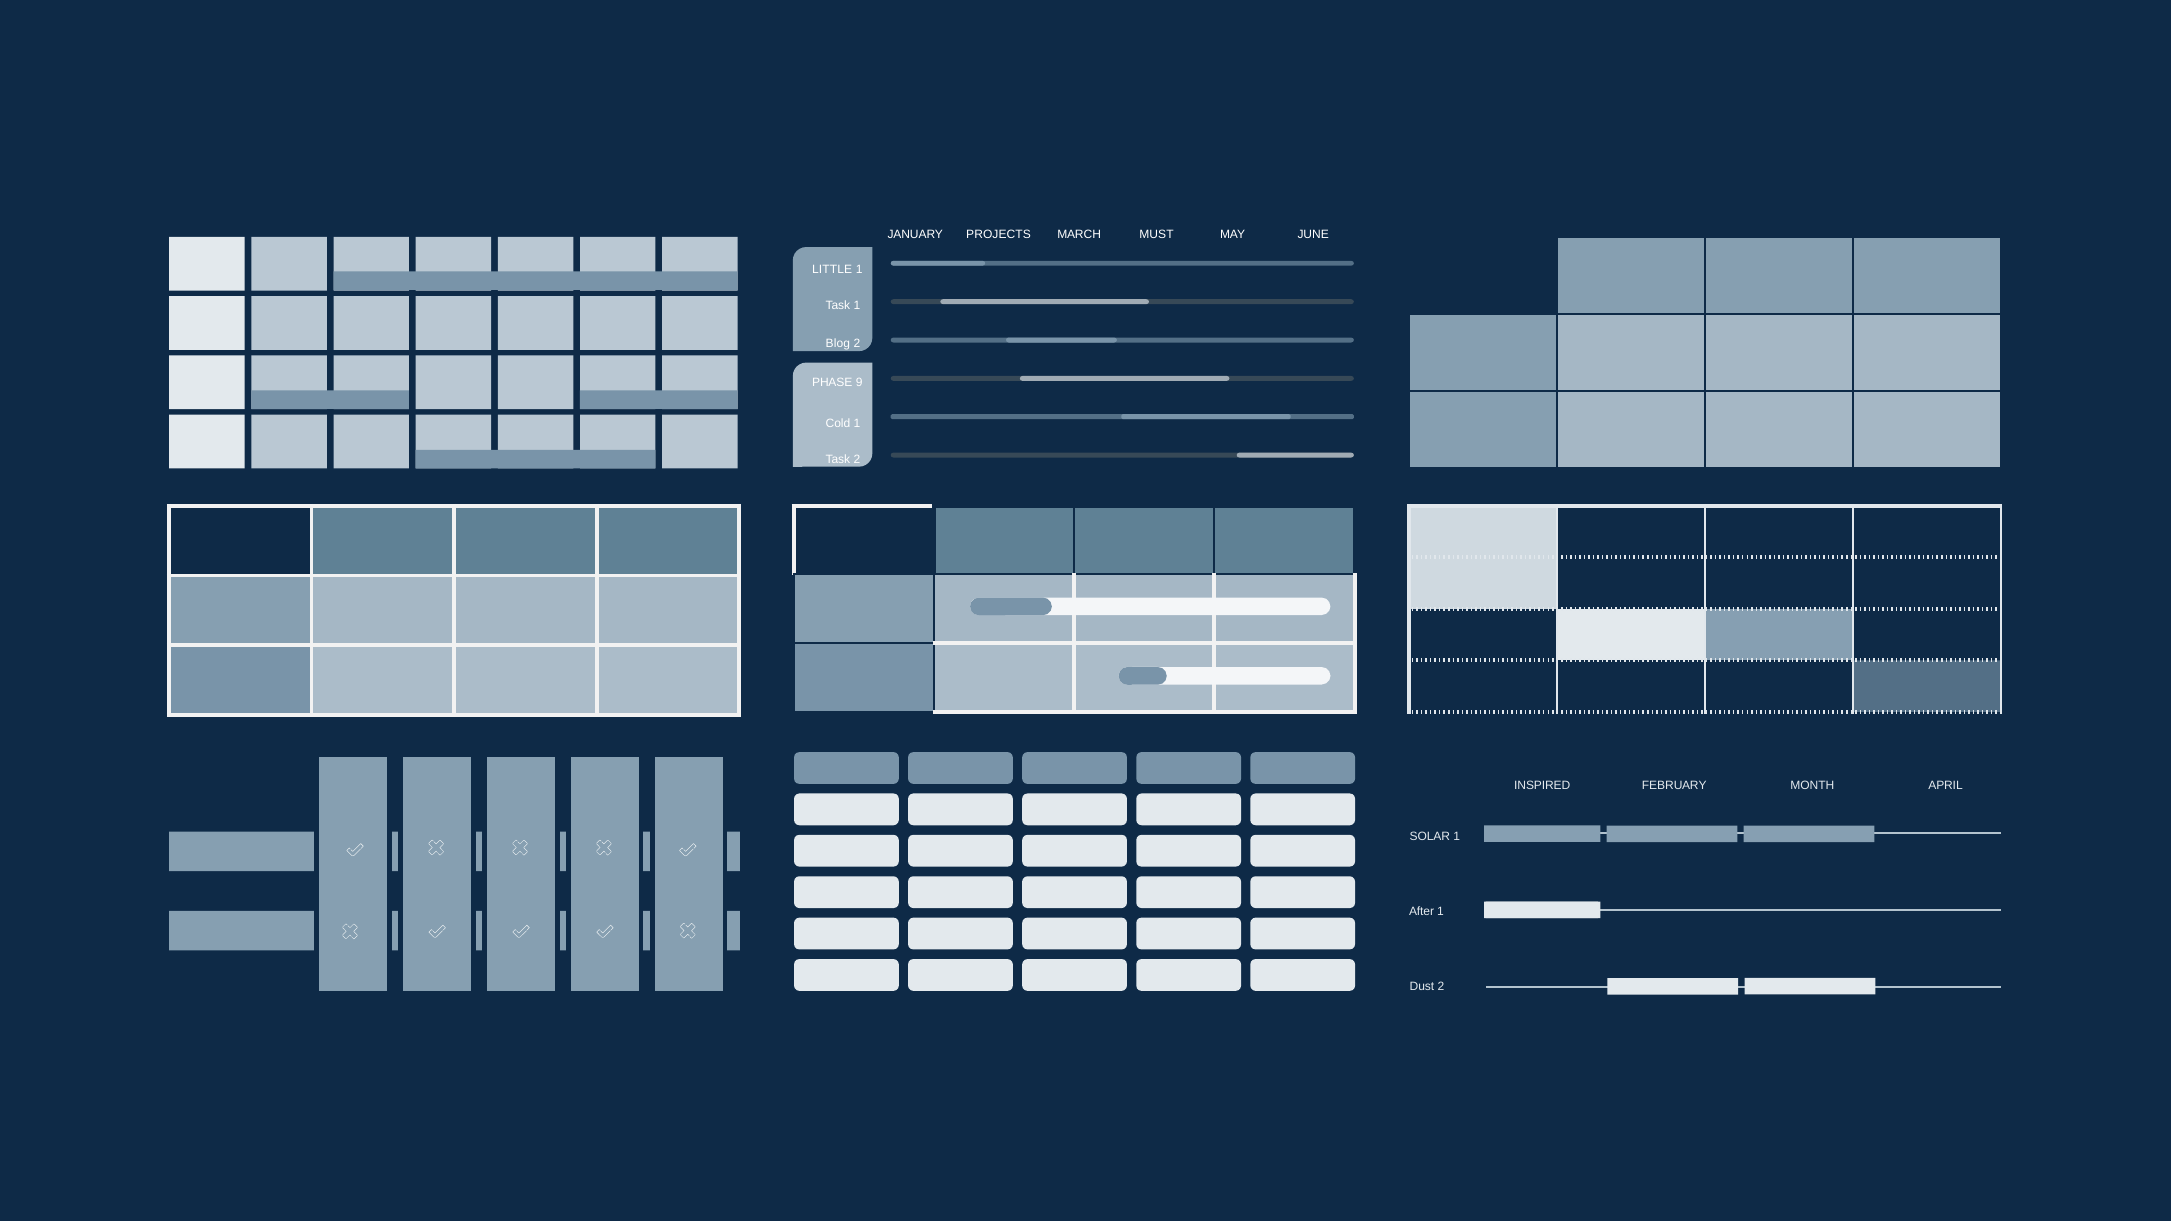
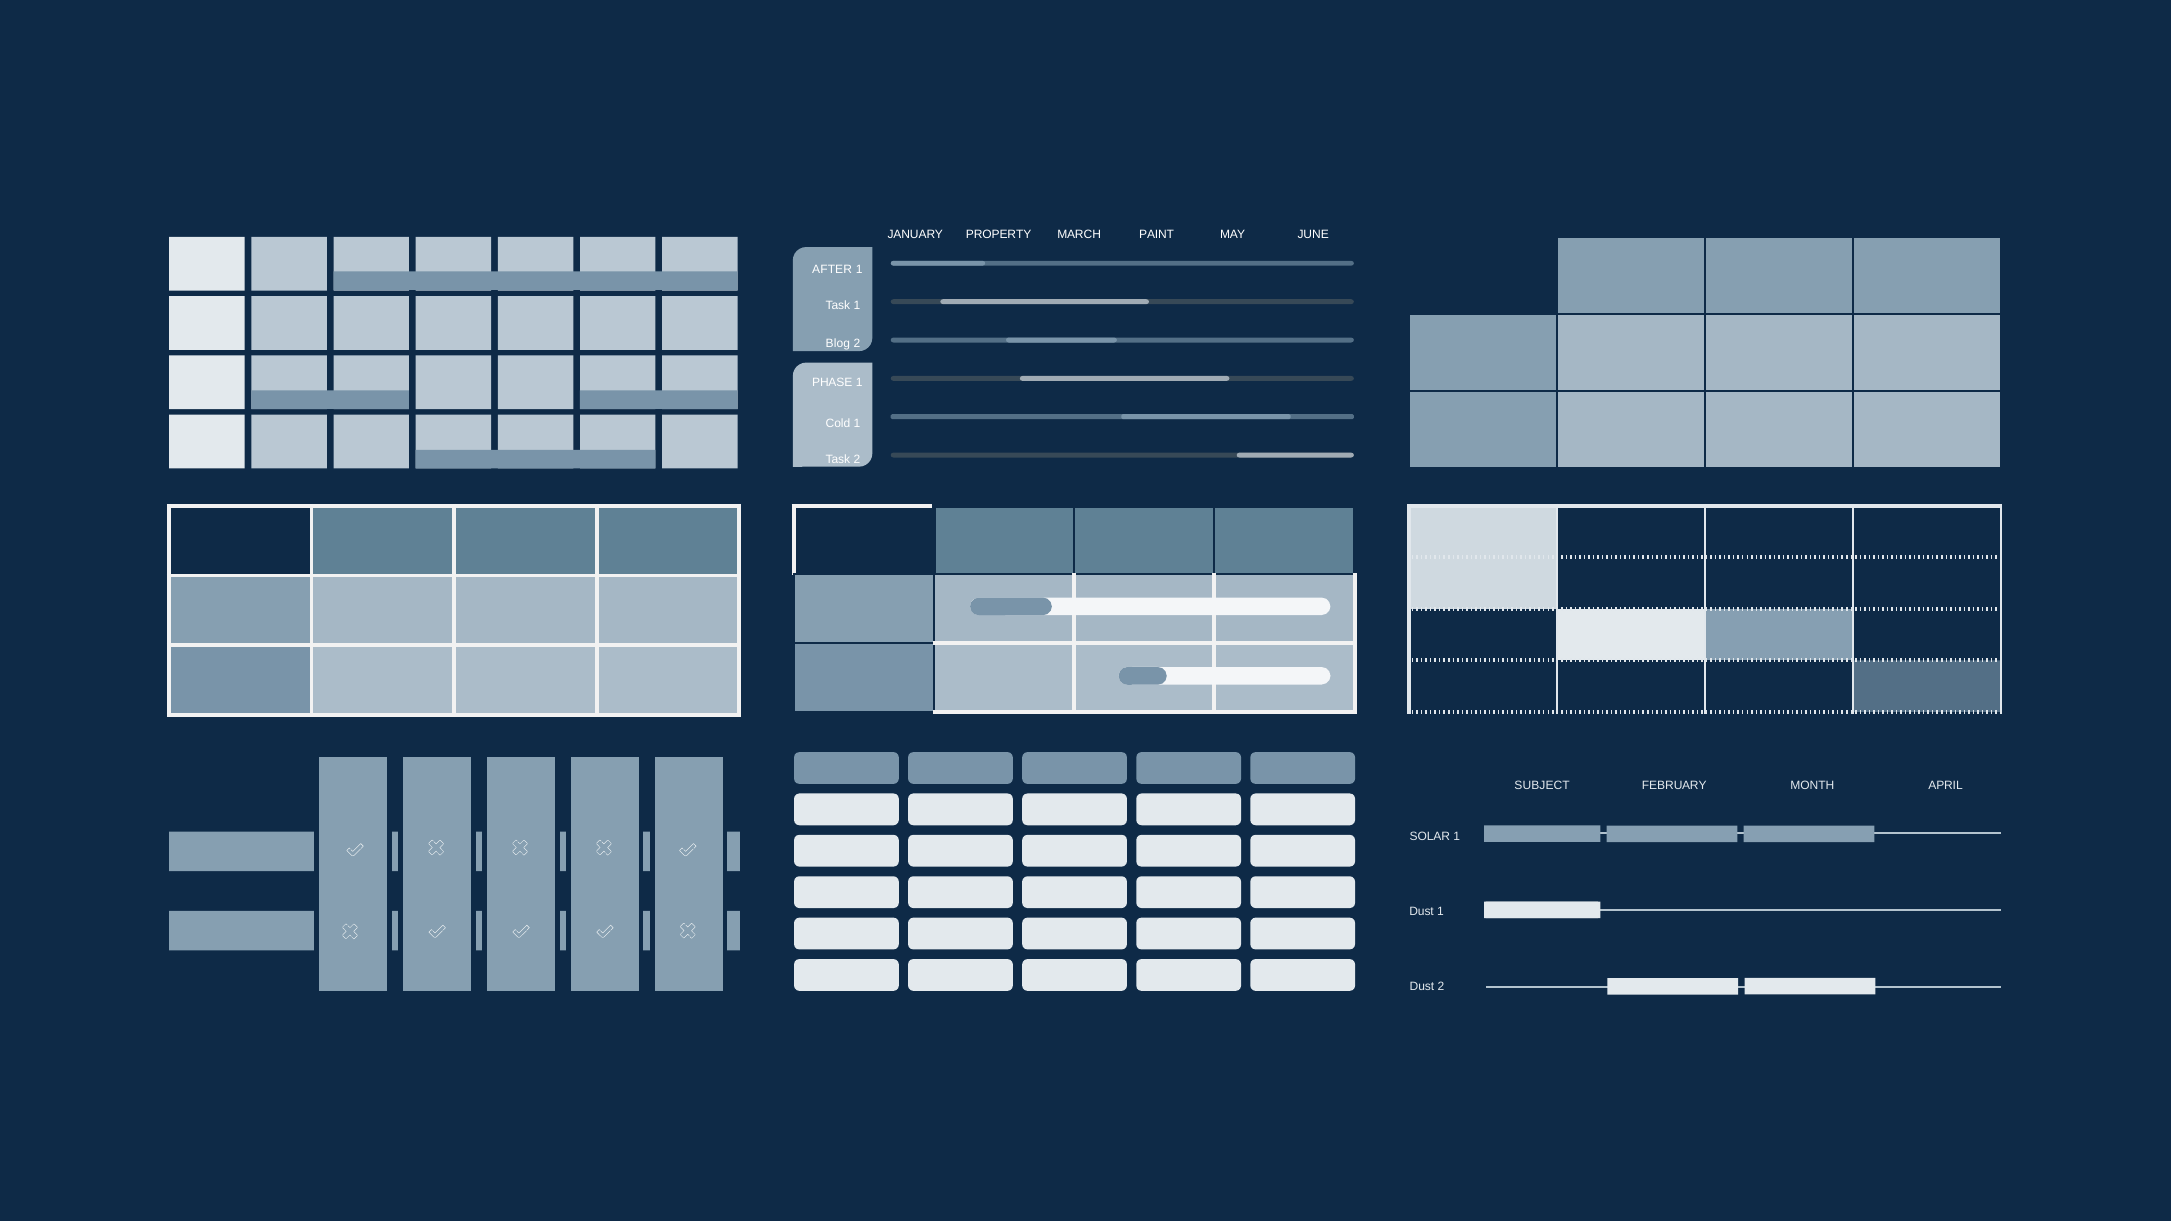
PROJECTS: PROJECTS -> PROPERTY
MUST: MUST -> PAINT
LITTLE: LITTLE -> AFTER
PHASE 9: 9 -> 1
INSPIRED: INSPIRED -> SUBJECT
After at (1422, 912): After -> Dust
